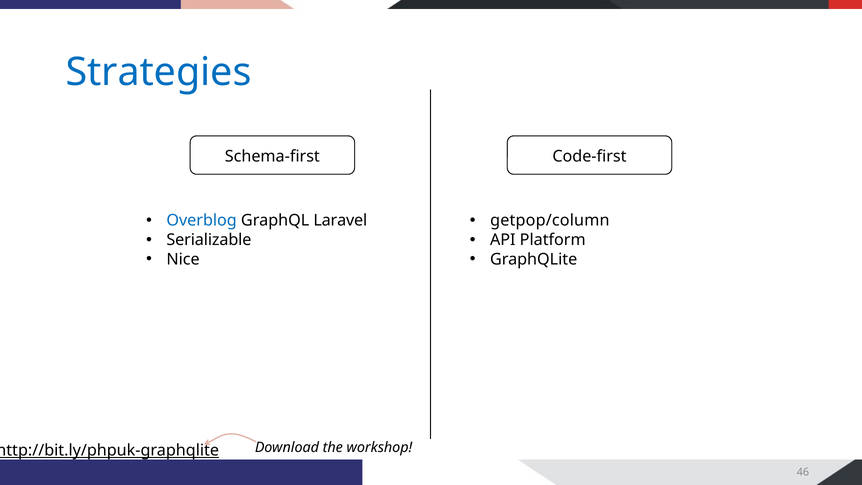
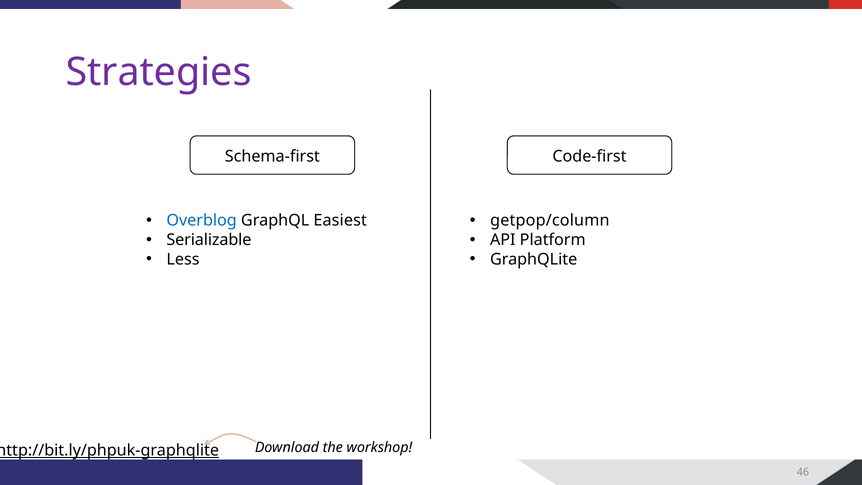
Strategies colour: blue -> purple
Laravel: Laravel -> Easiest
Nice: Nice -> Less
